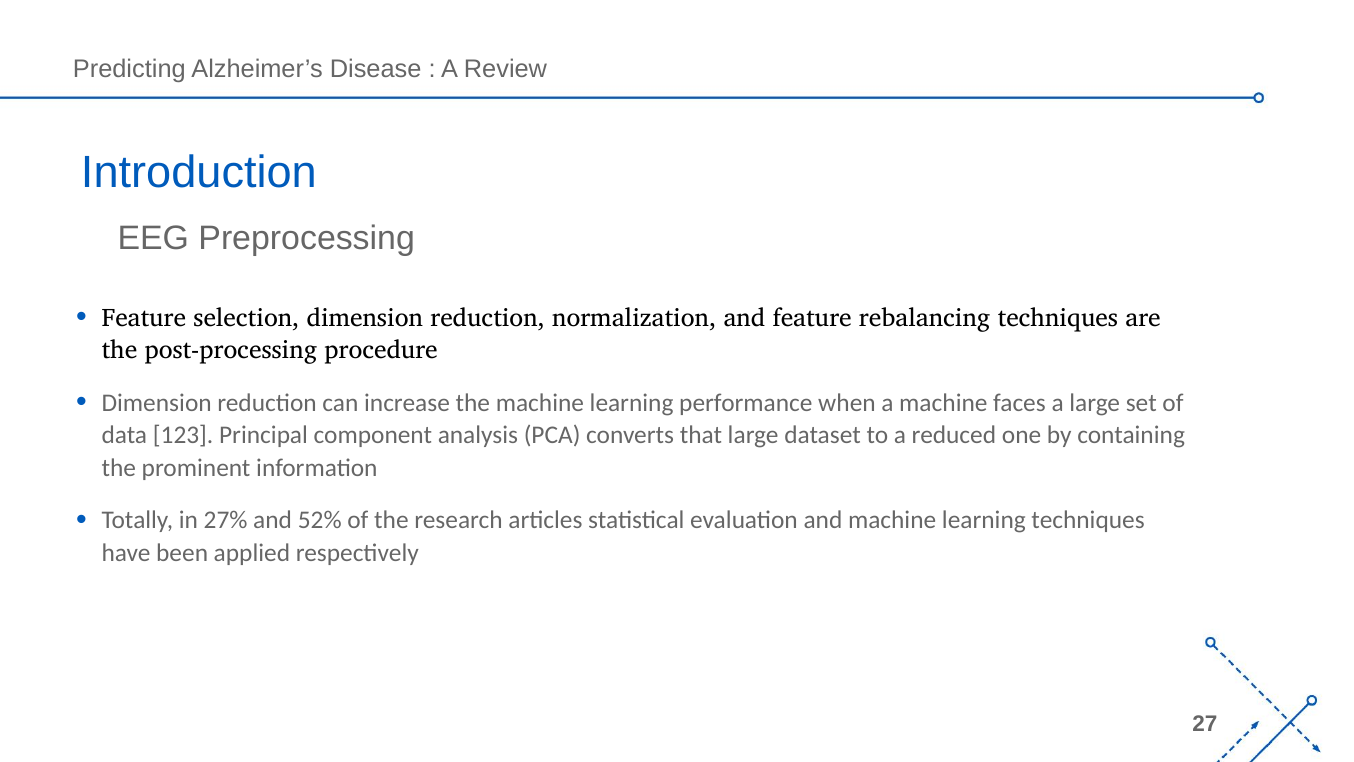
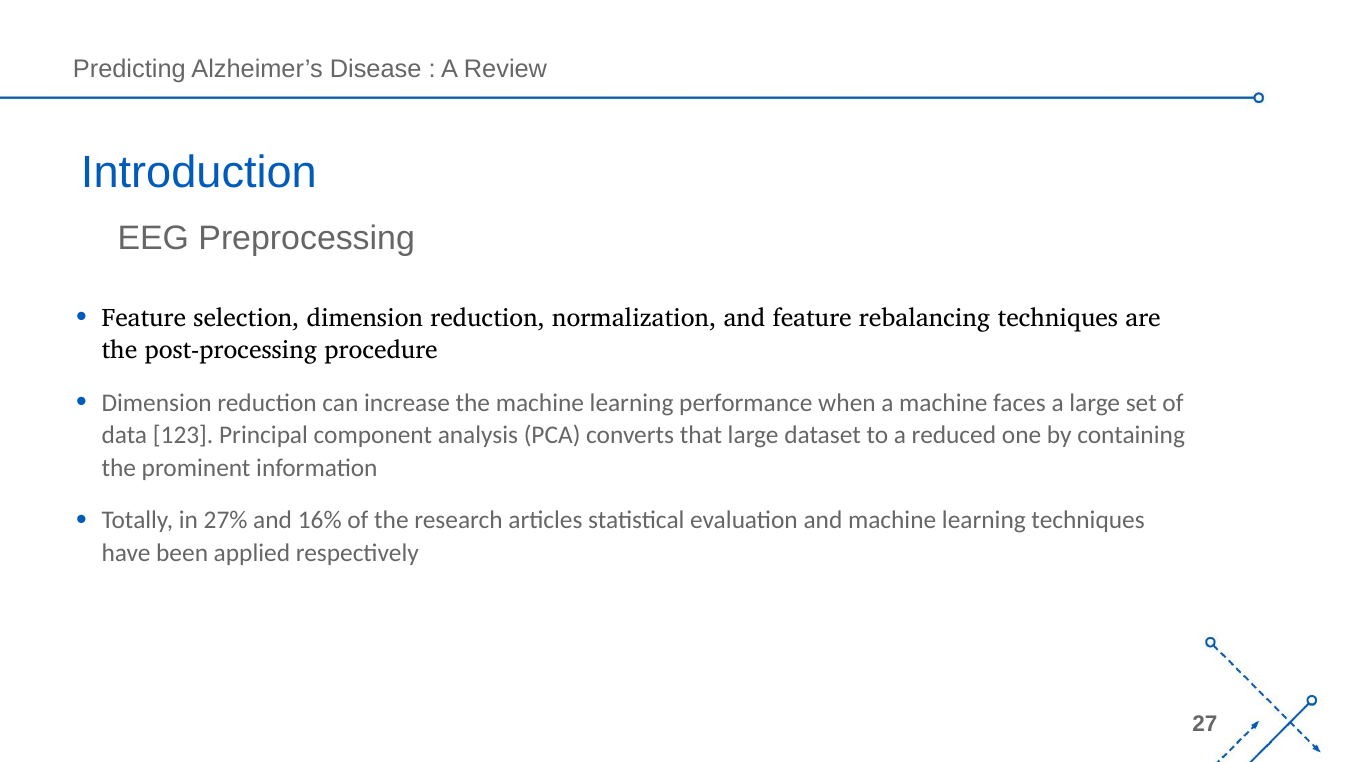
52%: 52% -> 16%
